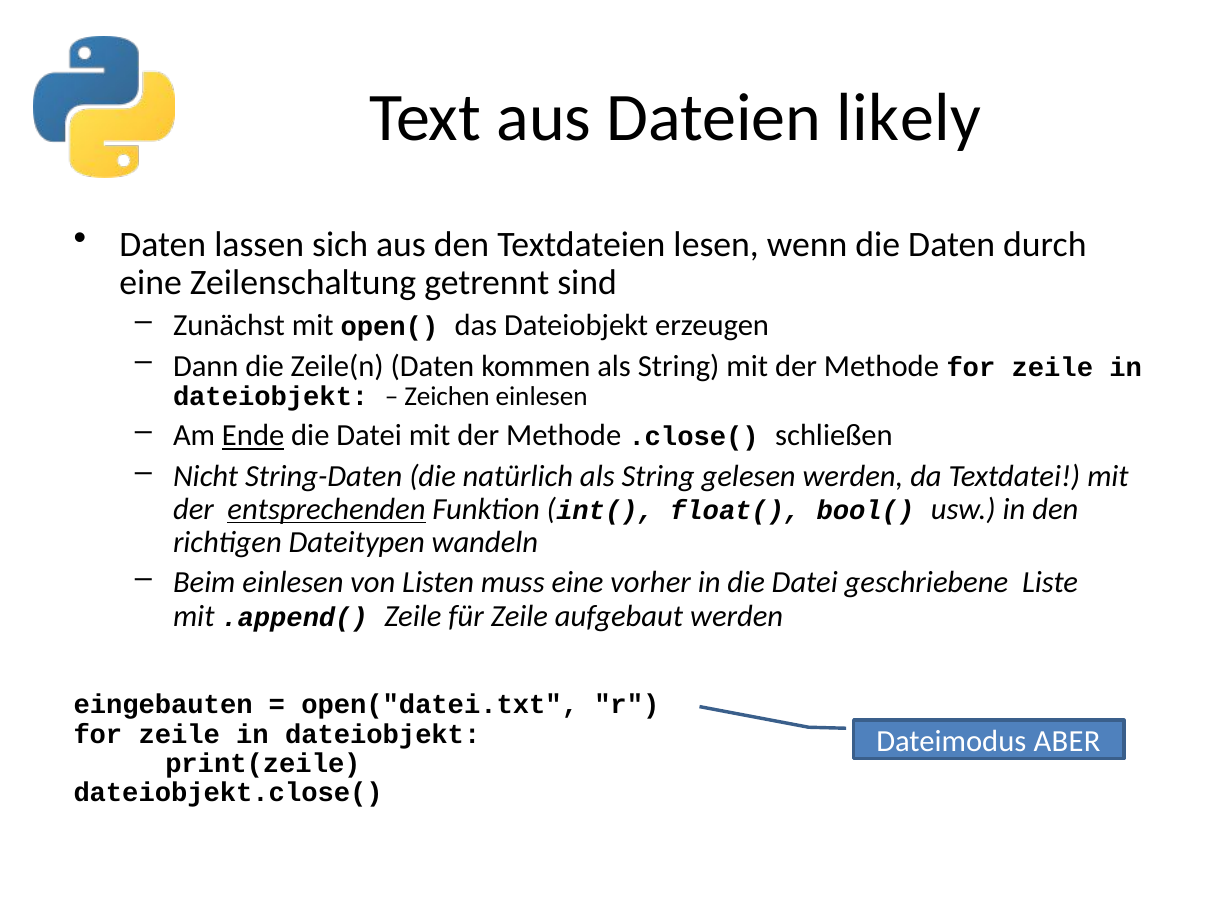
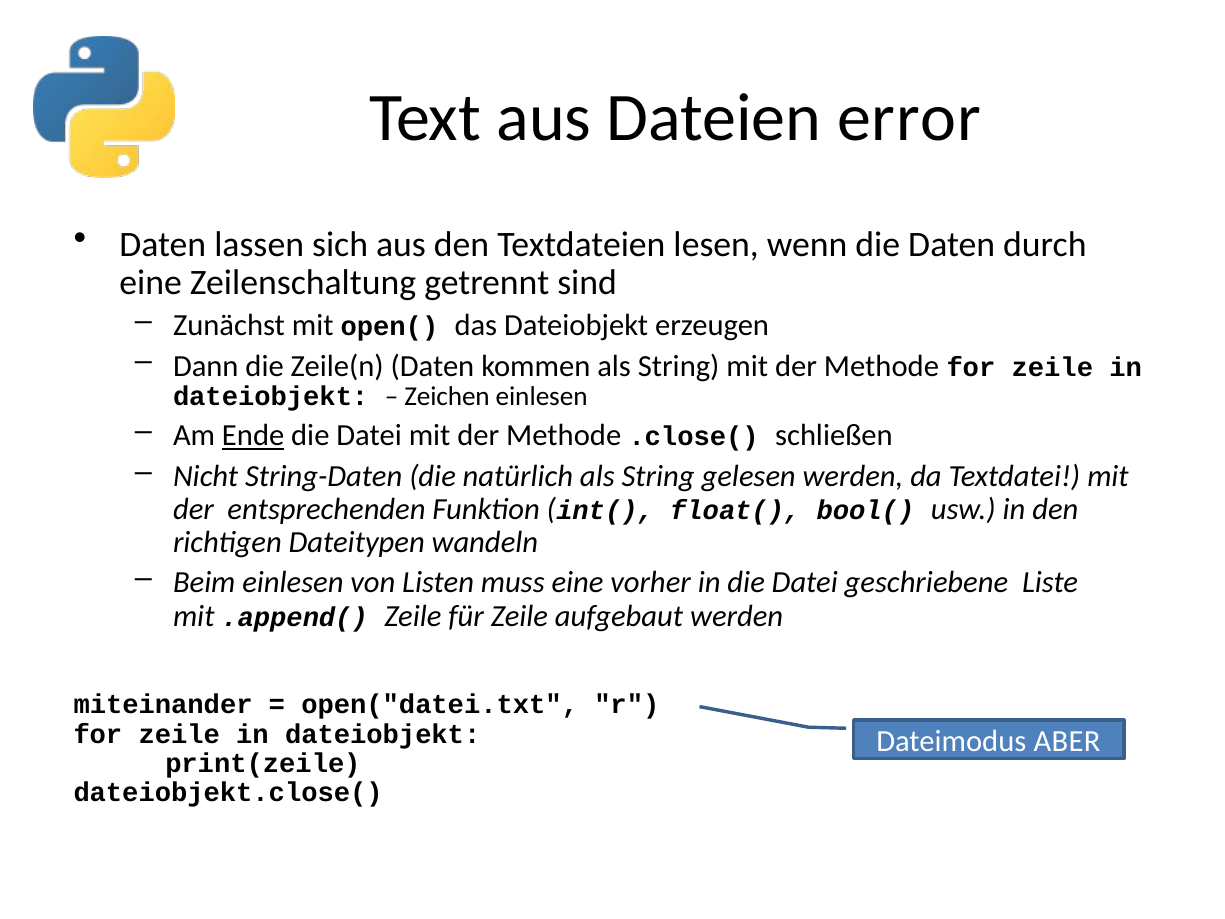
likely: likely -> error
entsprechenden underline: present -> none
eingebauten: eingebauten -> miteinander
